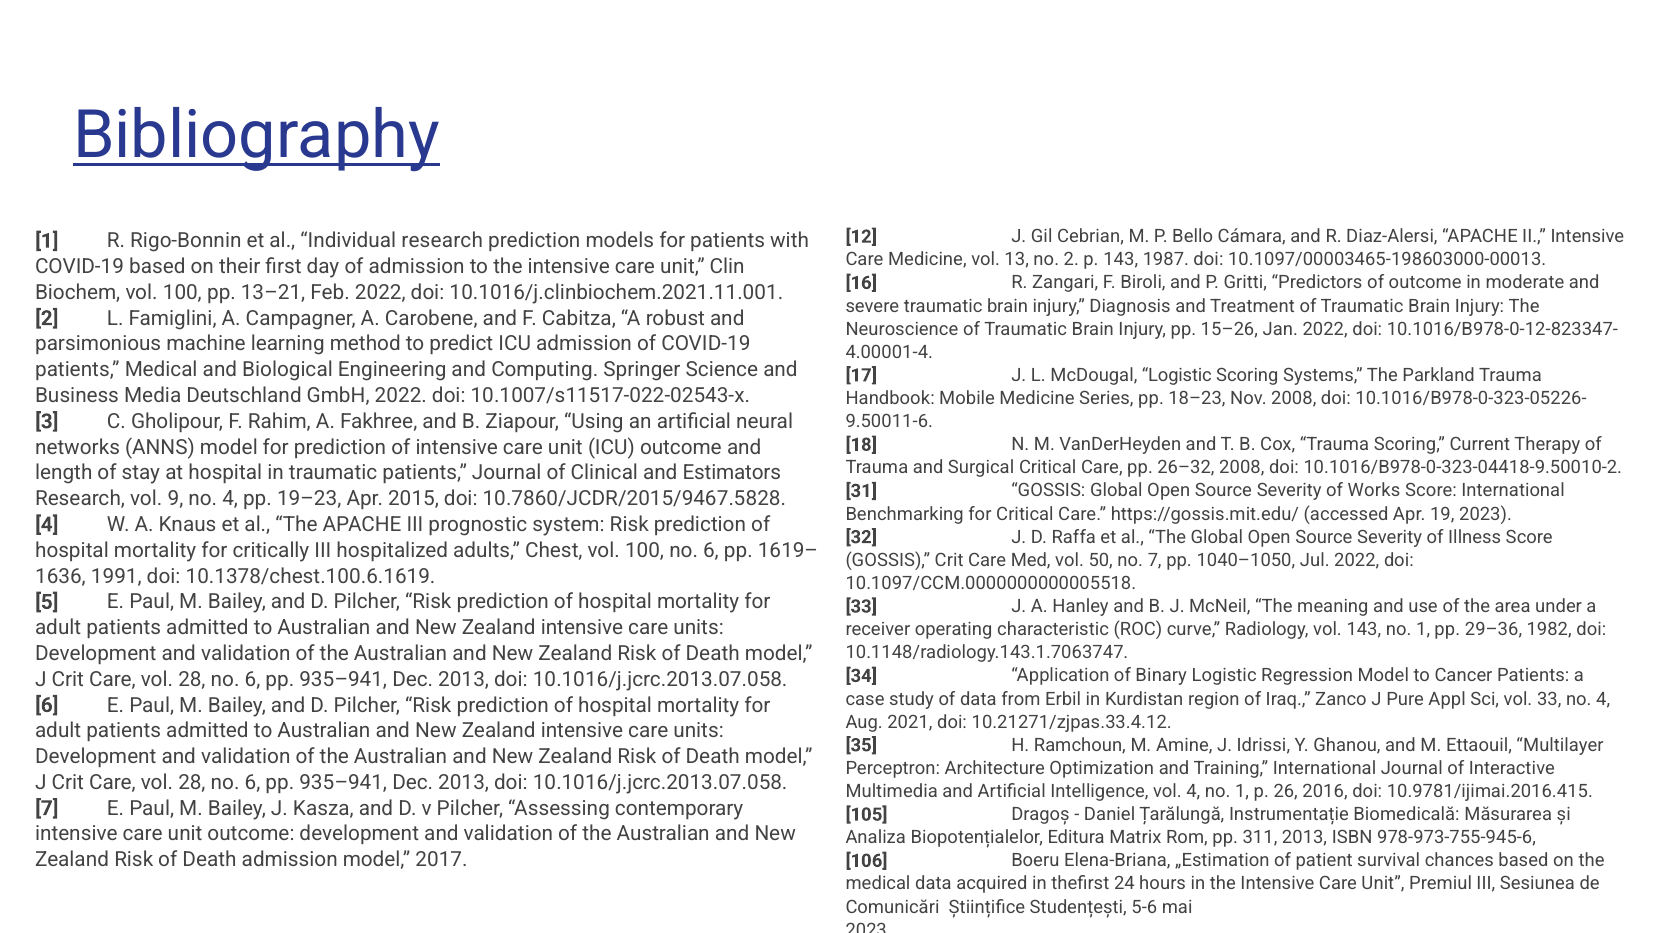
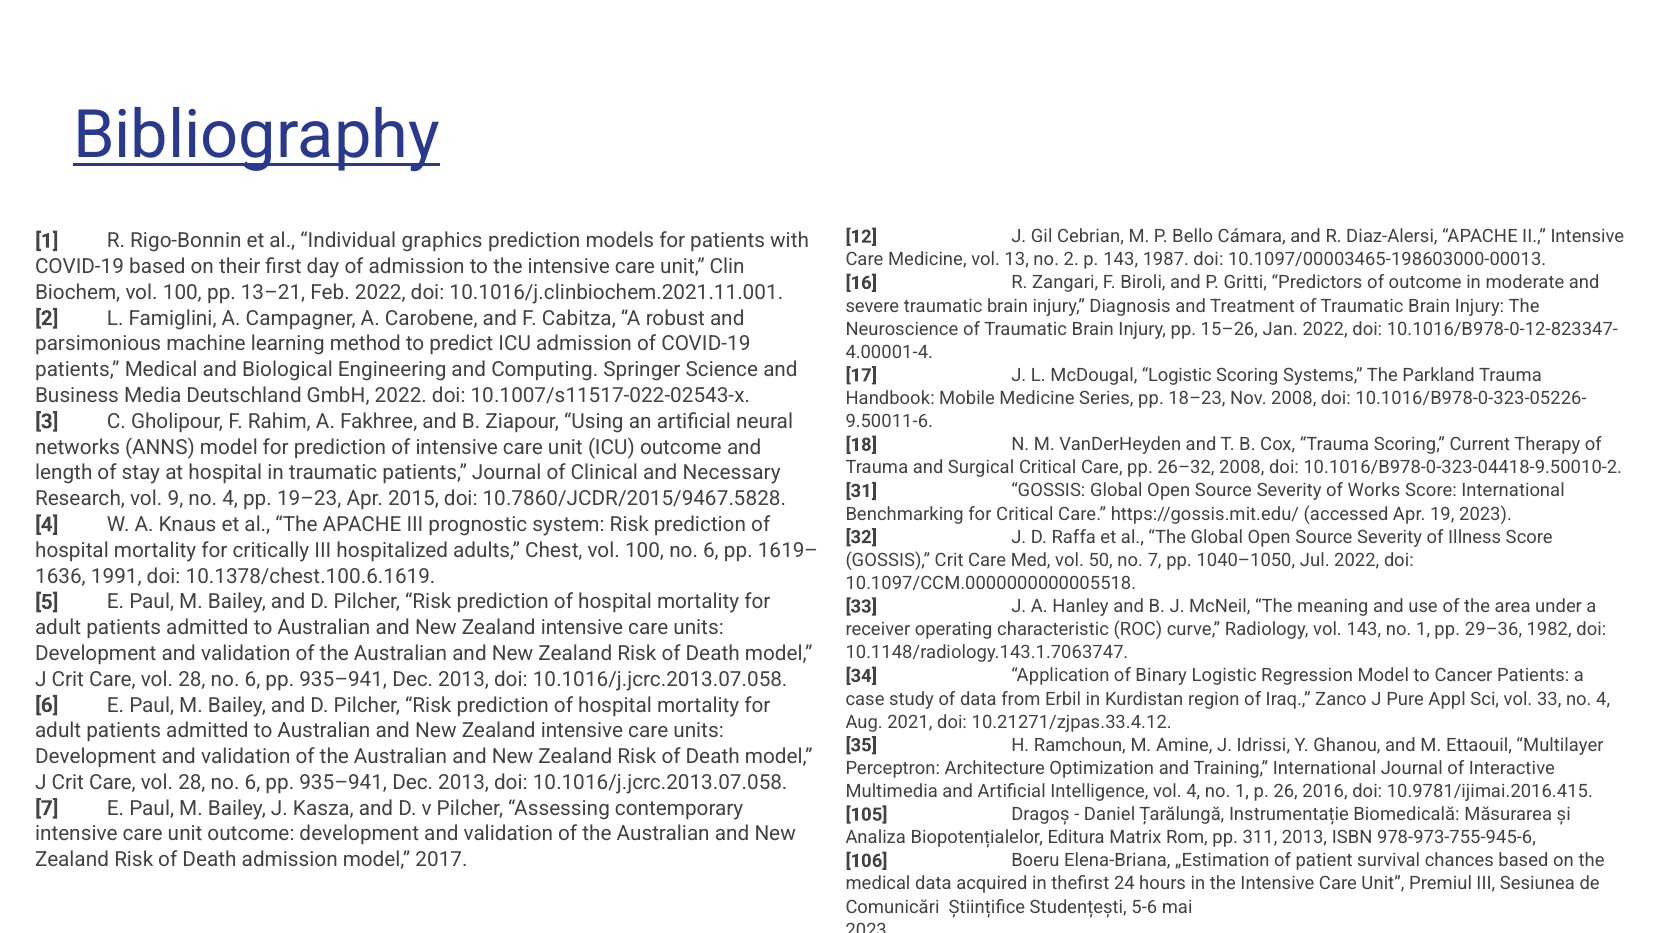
Individual research: research -> graphics
Estimators: Estimators -> Necessary
